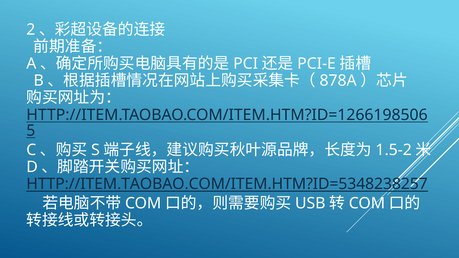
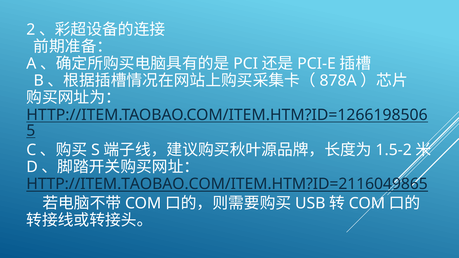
HTTP://ITEM.TAOBAO.COM/ITEM.HTM?ID=5348238257: HTTP://ITEM.TAOBAO.COM/ITEM.HTM?ID=5348238257 -> HTTP://ITEM.TAOBAO.COM/ITEM.HTM?ID=2116049865
